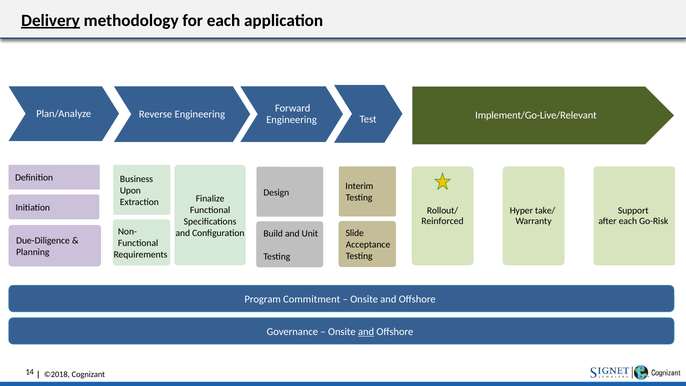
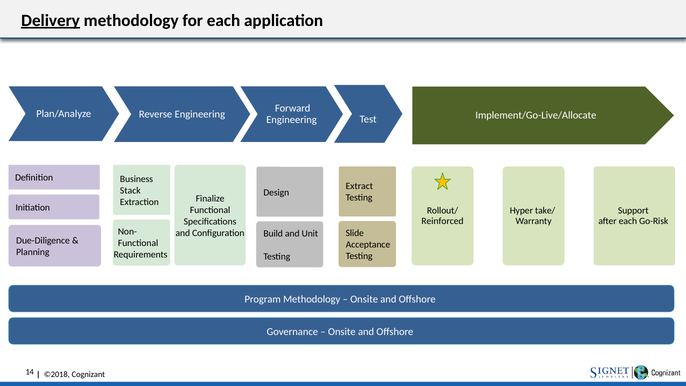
Implement/Go-Live/Relevant: Implement/Go-Live/Relevant -> Implement/Go-Live/Allocate
Interim: Interim -> Extract
Upon: Upon -> Stack
Program Commitment: Commitment -> Methodology
and at (366, 332) underline: present -> none
